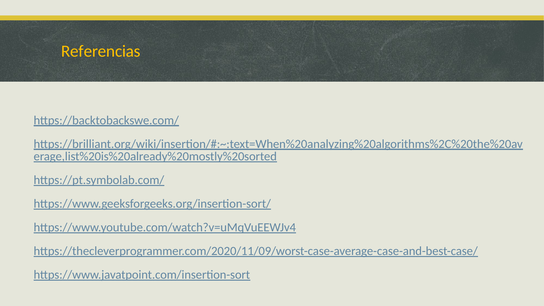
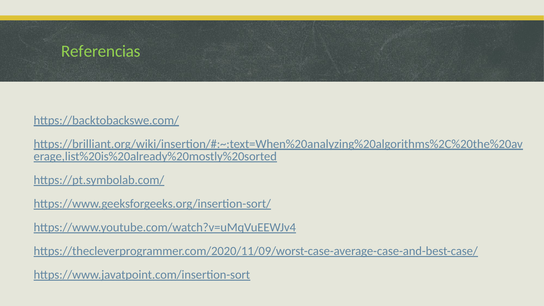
Referencias colour: yellow -> light green
